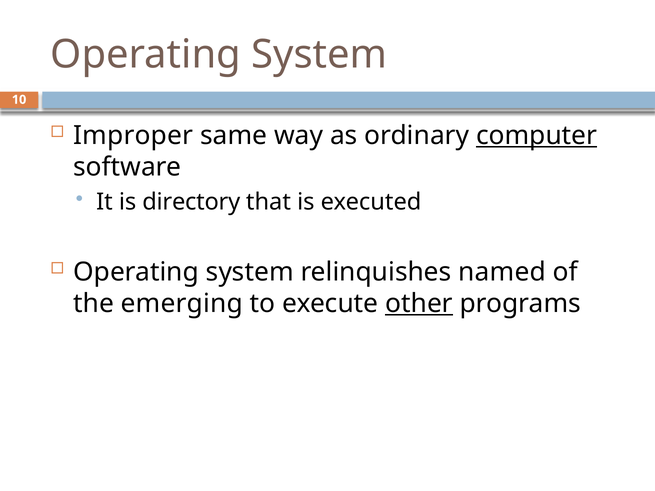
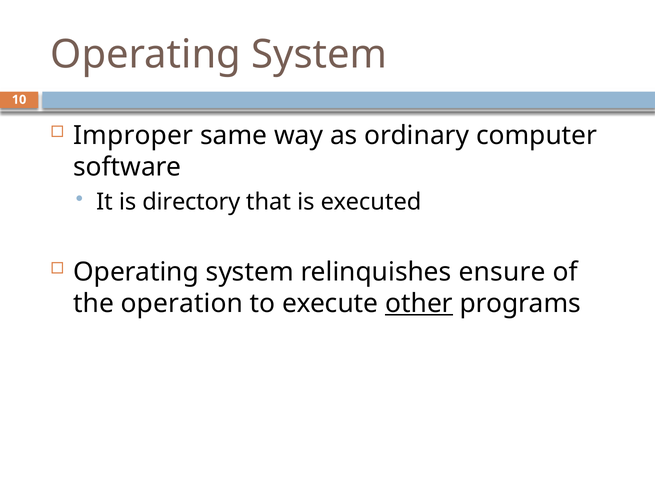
computer underline: present -> none
named: named -> ensure
emerging: emerging -> operation
